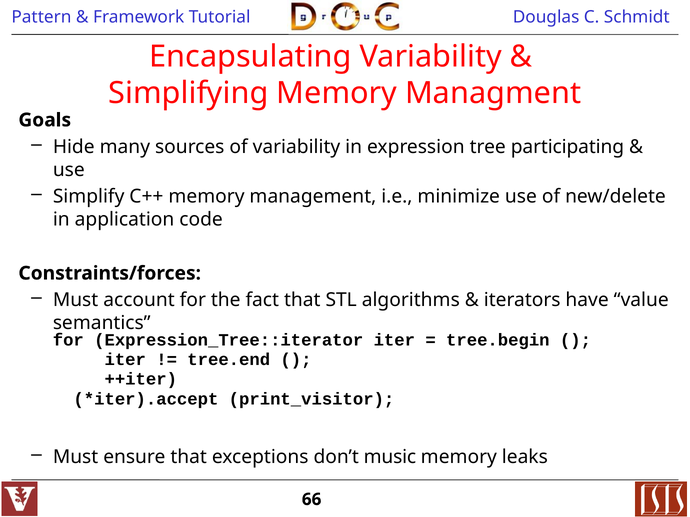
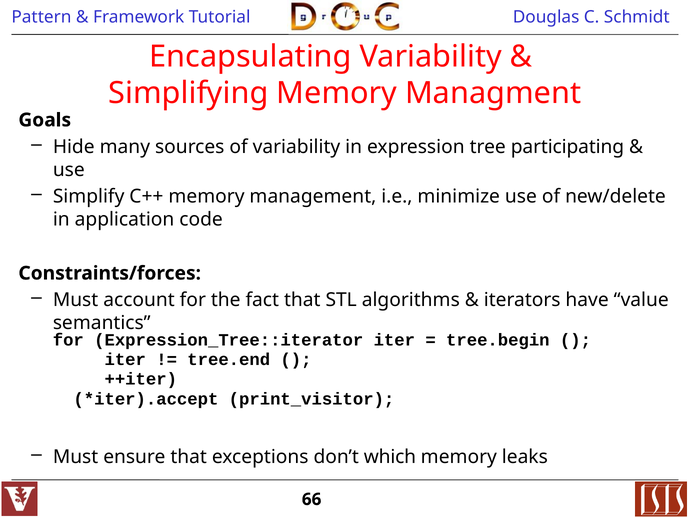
music: music -> which
